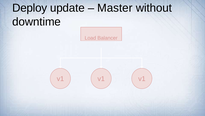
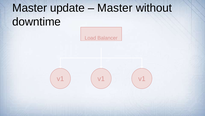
Deploy at (30, 8): Deploy -> Master
